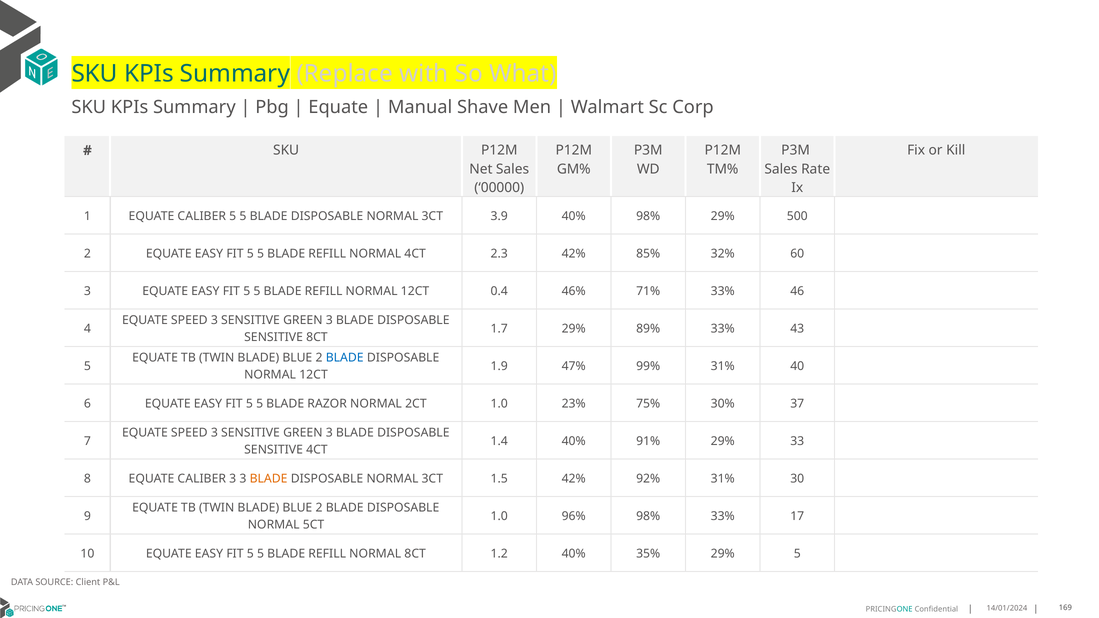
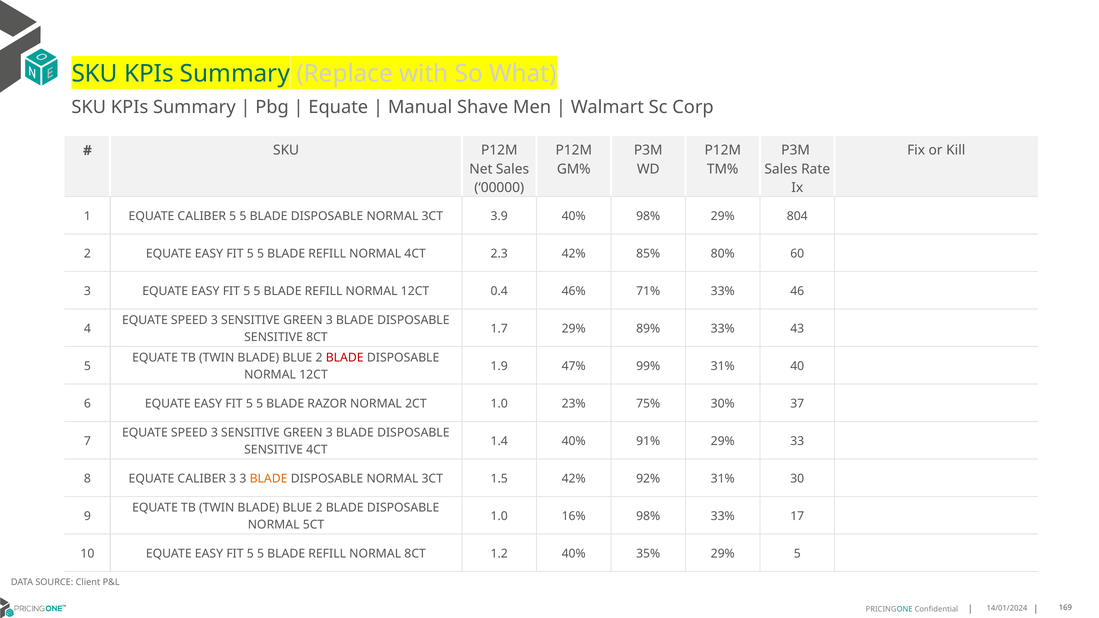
500: 500 -> 804
32%: 32% -> 80%
BLADE at (345, 358) colour: blue -> red
96%: 96% -> 16%
